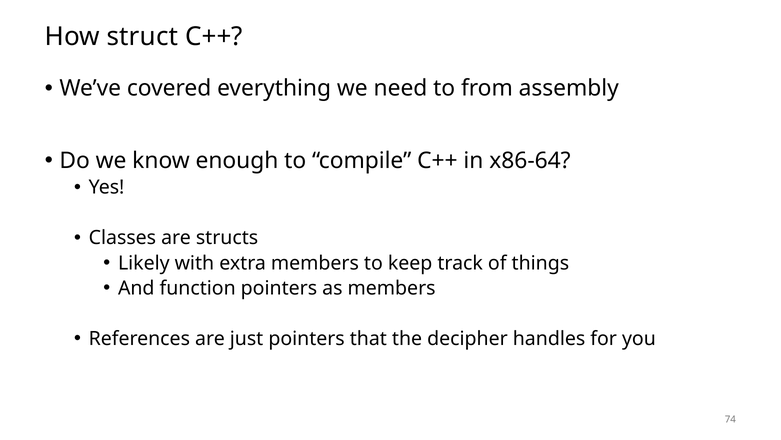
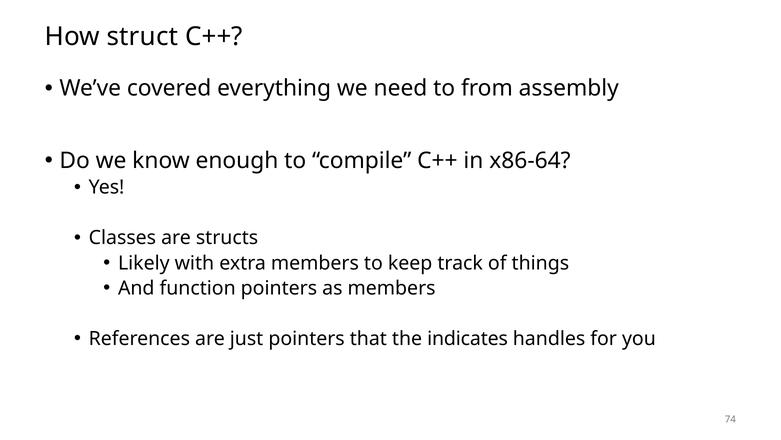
decipher: decipher -> indicates
